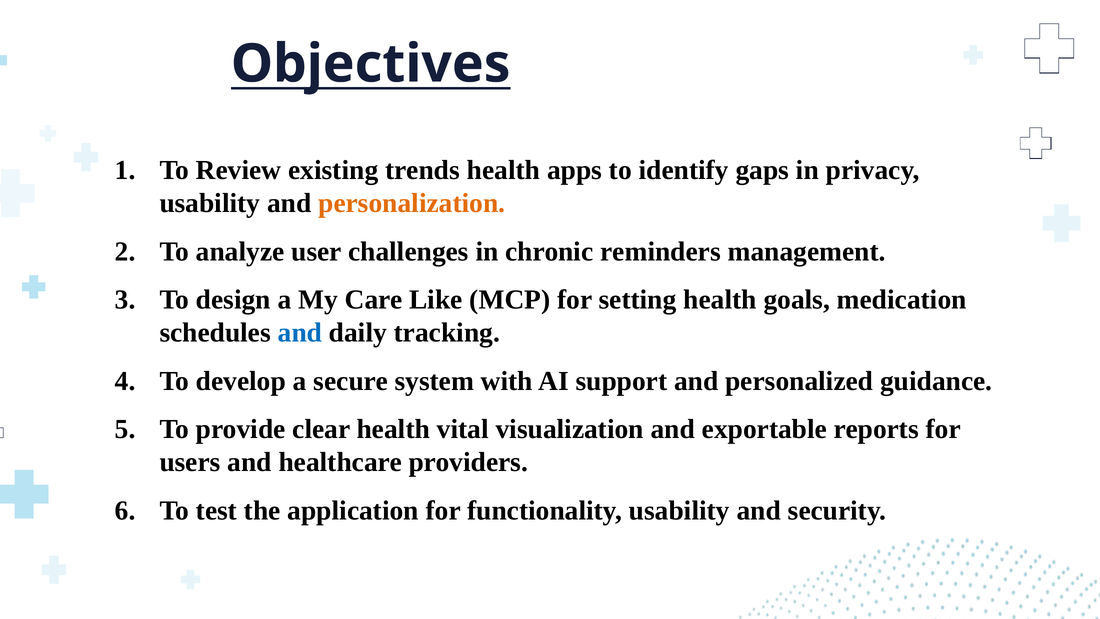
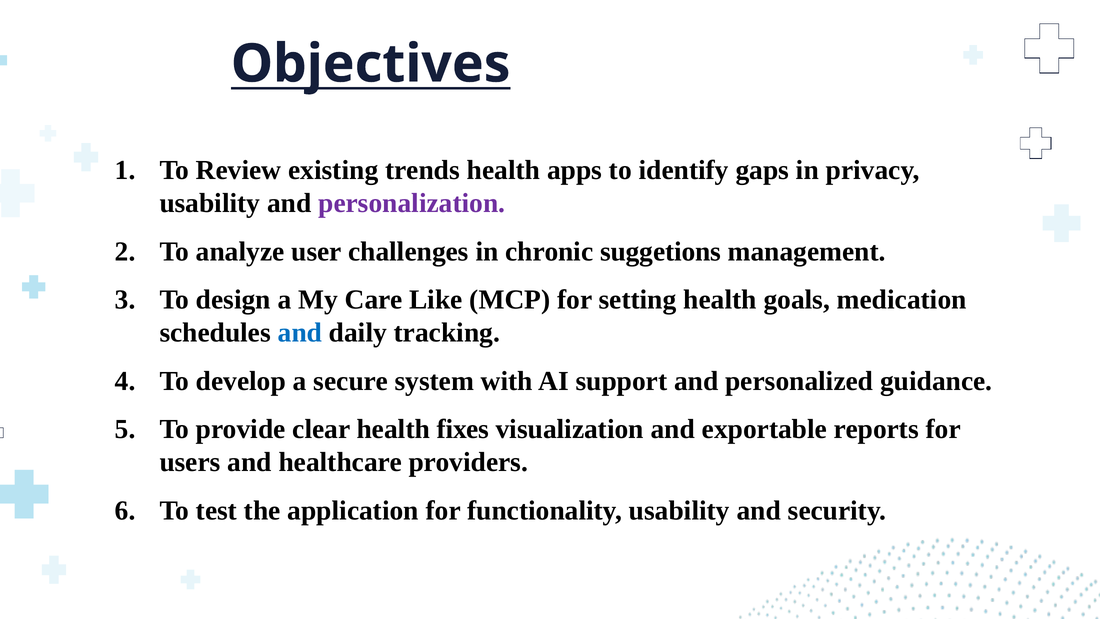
personalization colour: orange -> purple
reminders: reminders -> suggetions
vital: vital -> fixes
